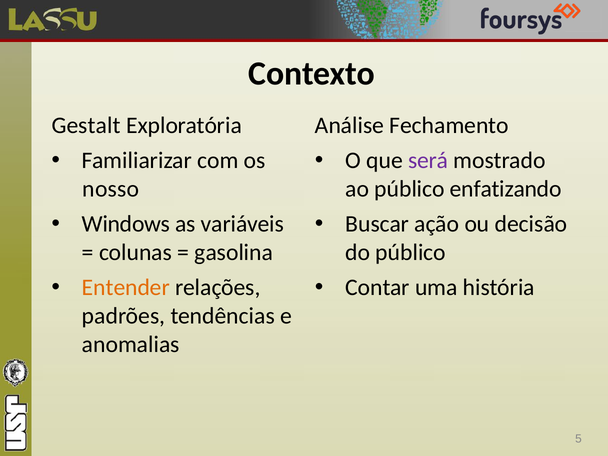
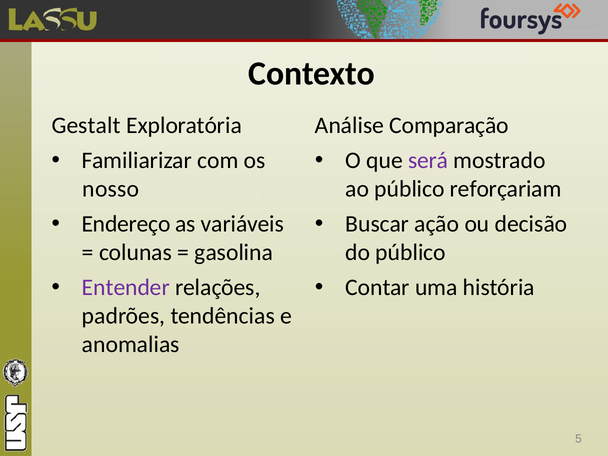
Fechamento: Fechamento -> Comparação
enfatizando: enfatizando -> reforçariam
Windows: Windows -> Endereço
Entender colour: orange -> purple
